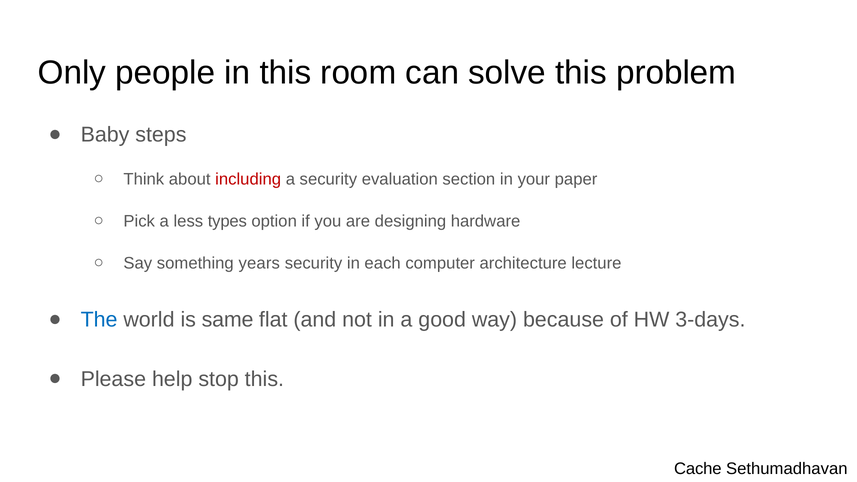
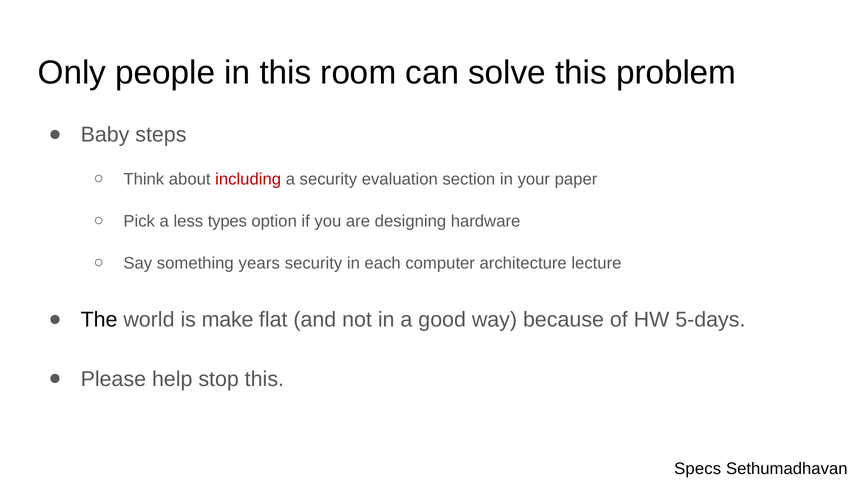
The colour: blue -> black
same: same -> make
3-days: 3-days -> 5-days
Cache: Cache -> Specs
